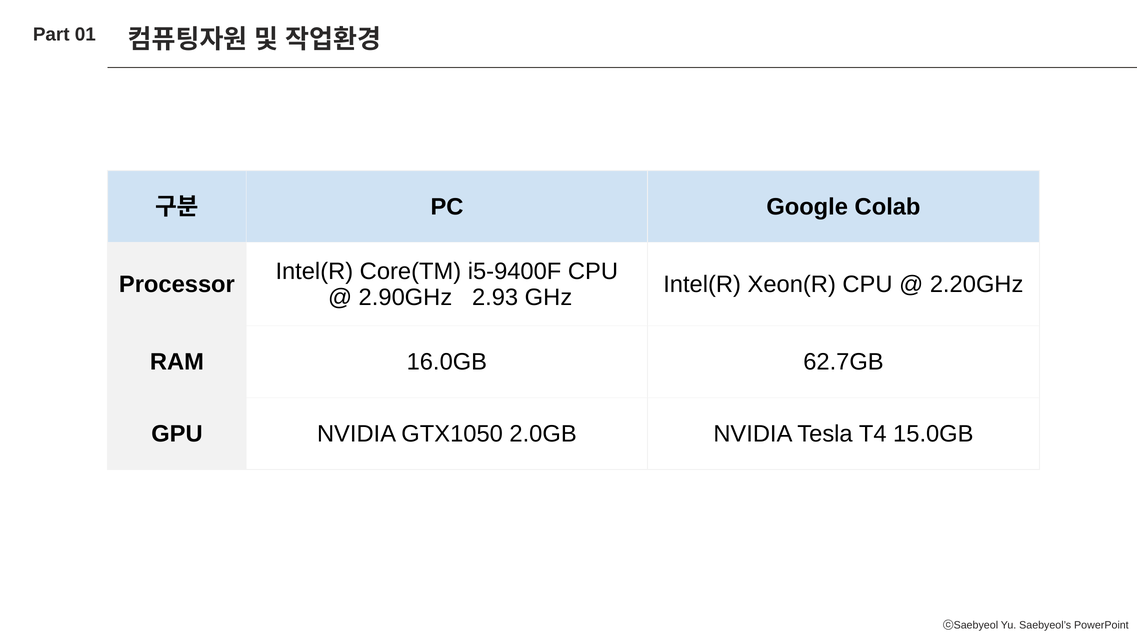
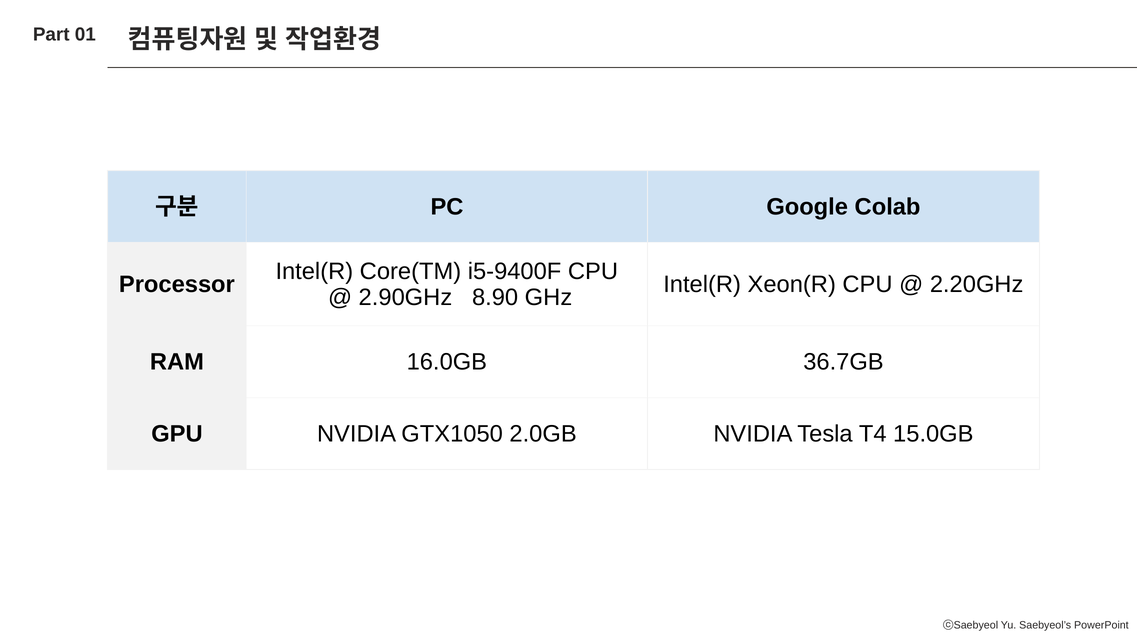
2.93: 2.93 -> 8.90
62.7GB: 62.7GB -> 36.7GB
